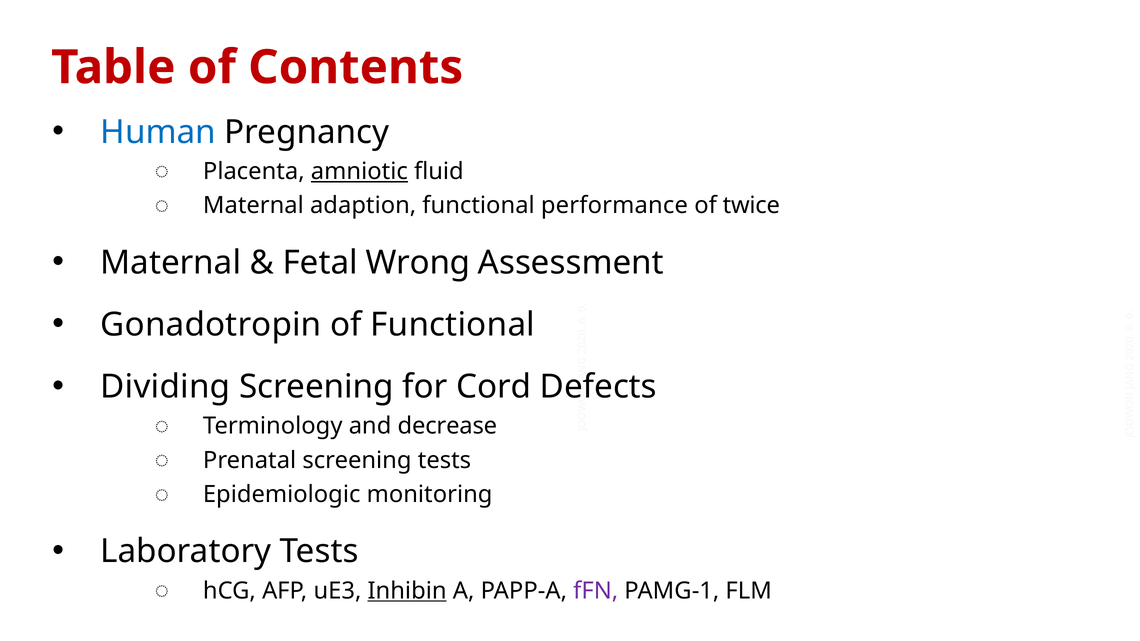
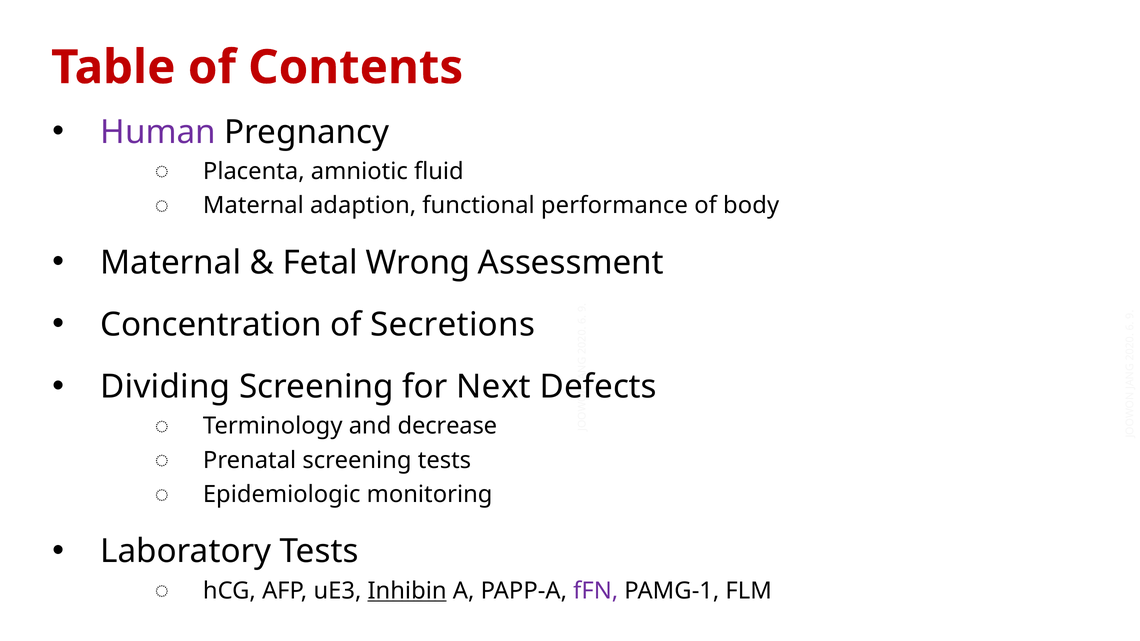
Human colour: blue -> purple
amniotic underline: present -> none
twice: twice -> body
Gonadotropin: Gonadotropin -> Concentration
of Functional: Functional -> Secretions
Cord: Cord -> Next
